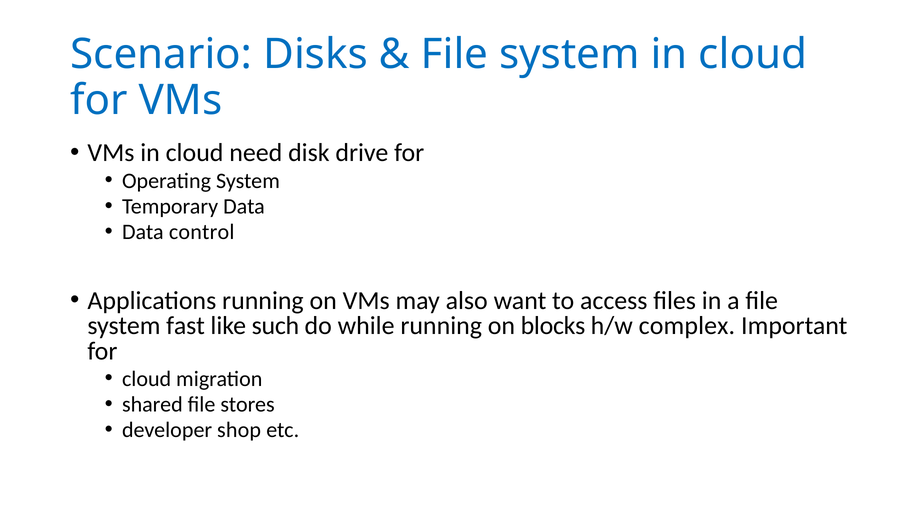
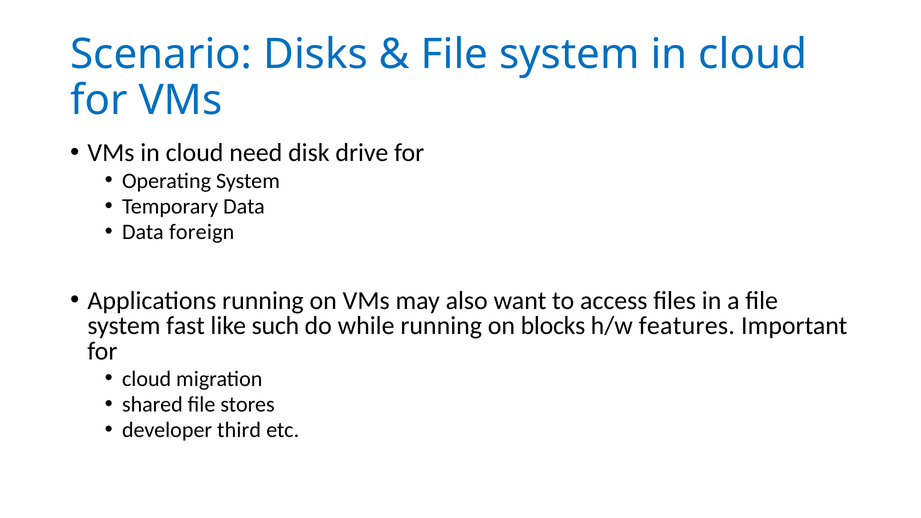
control: control -> foreign
complex: complex -> features
shop: shop -> third
